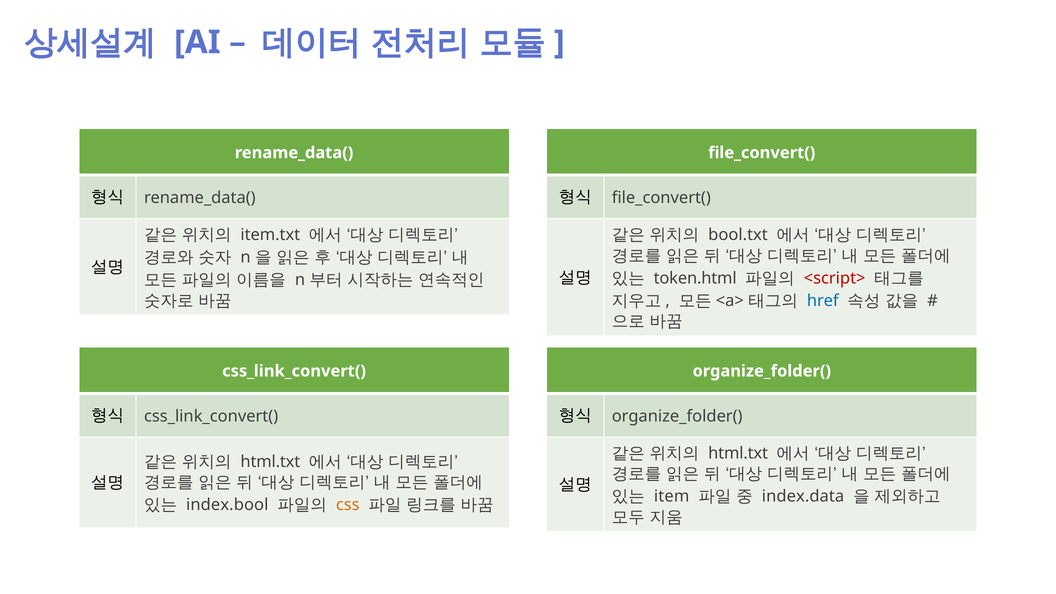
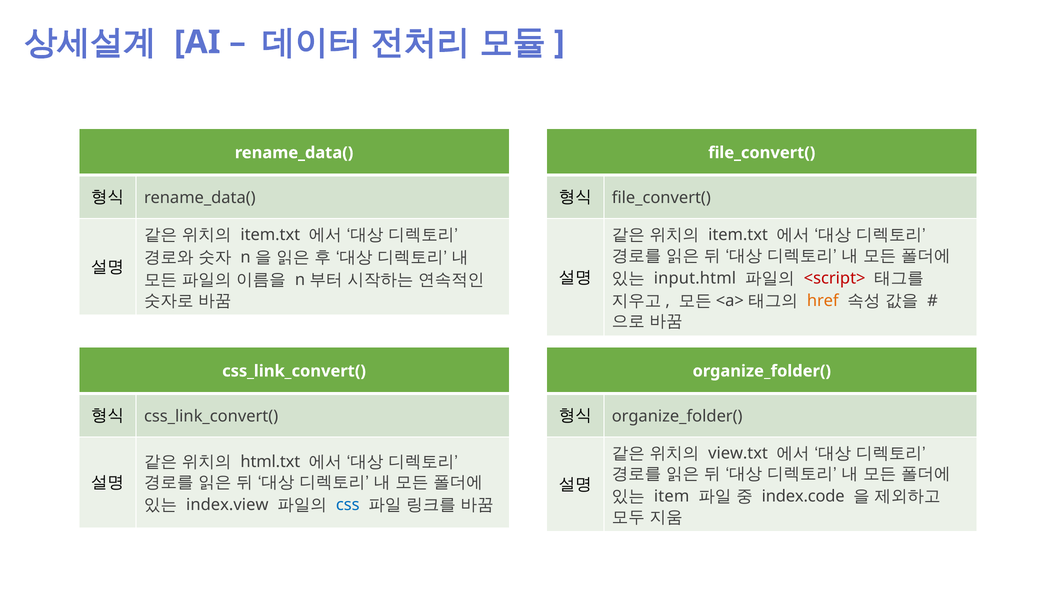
bool.txt at (738, 235): bool.txt -> item.txt
token.html: token.html -> input.html
href colour: blue -> orange
html.txt at (738, 453): html.txt -> view.txt
index.data: index.data -> index.code
index.bool: index.bool -> index.view
css colour: orange -> blue
